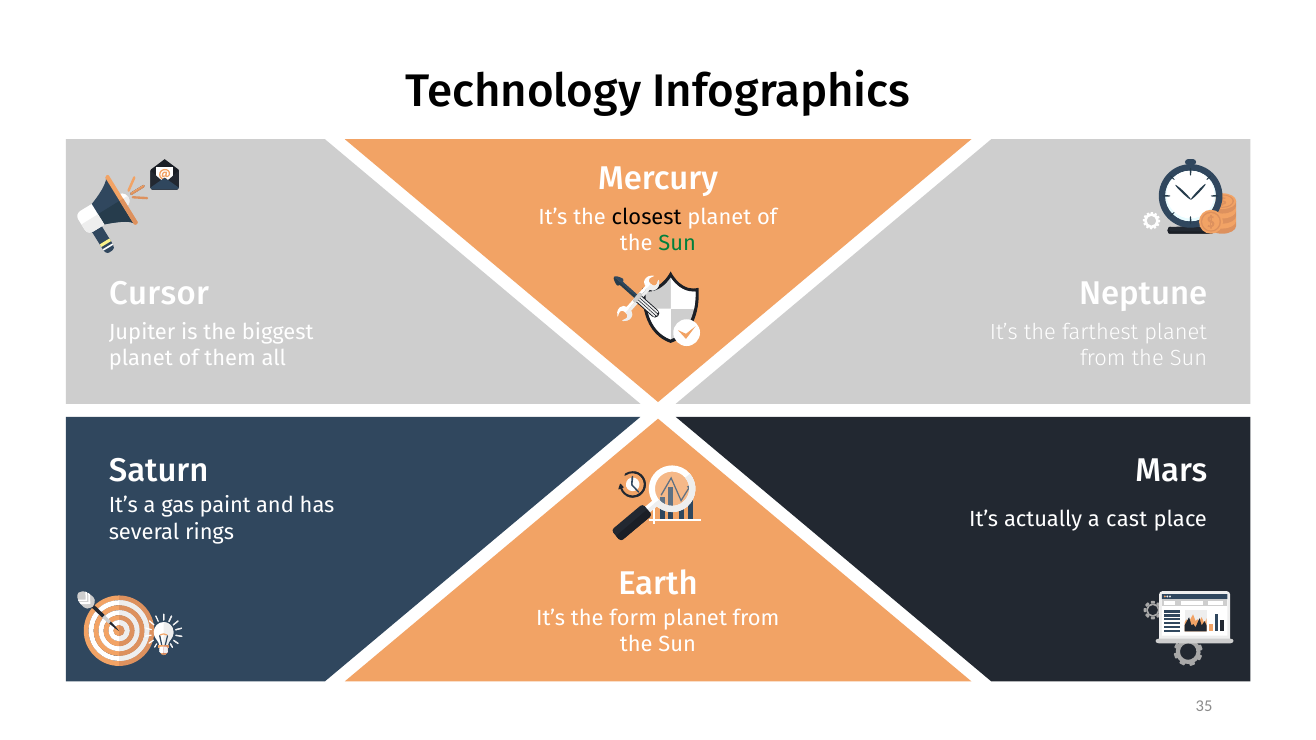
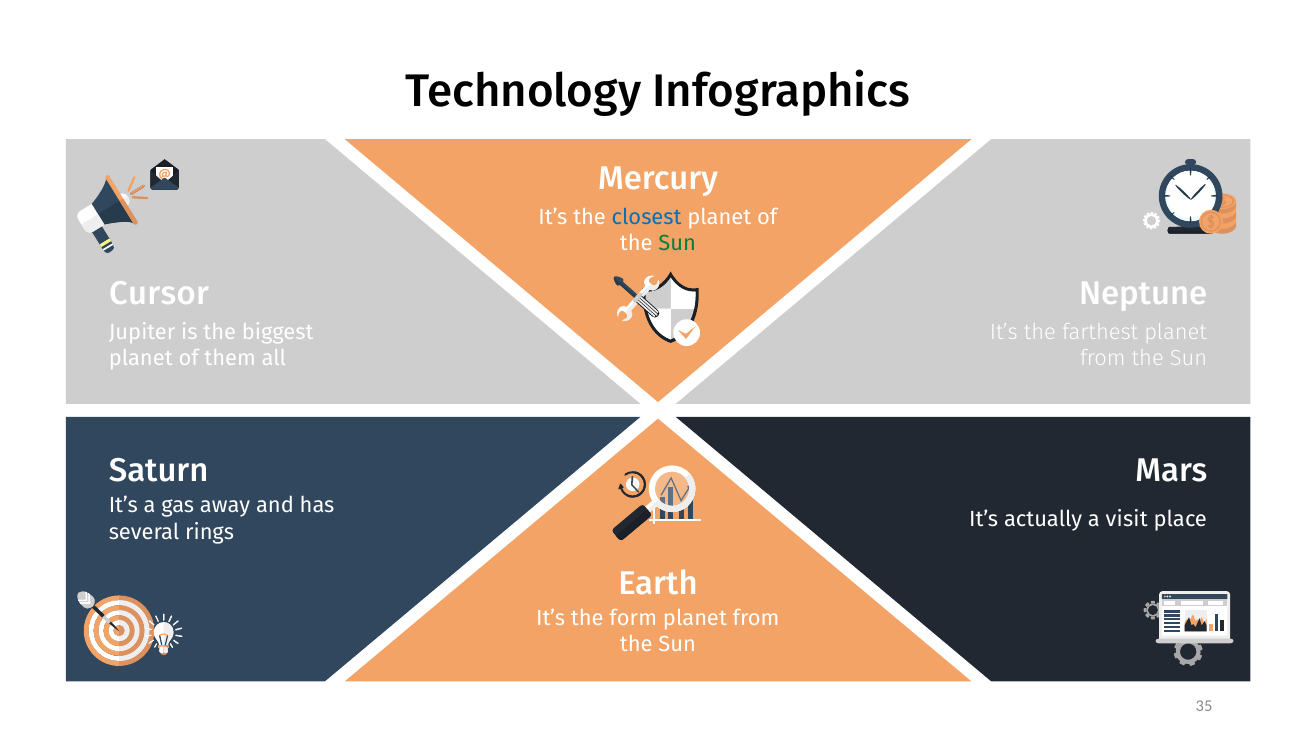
closest colour: black -> blue
paint: paint -> away
cast: cast -> visit
